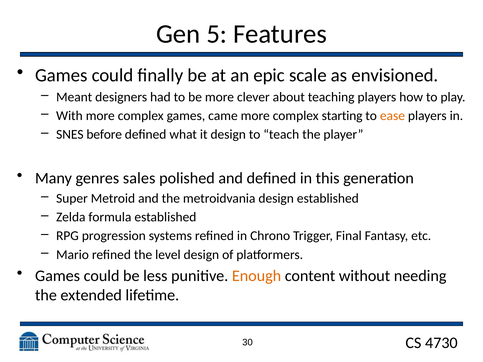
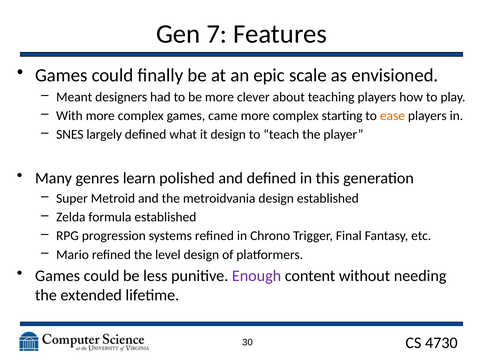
5: 5 -> 7
before: before -> largely
sales: sales -> learn
Enough colour: orange -> purple
